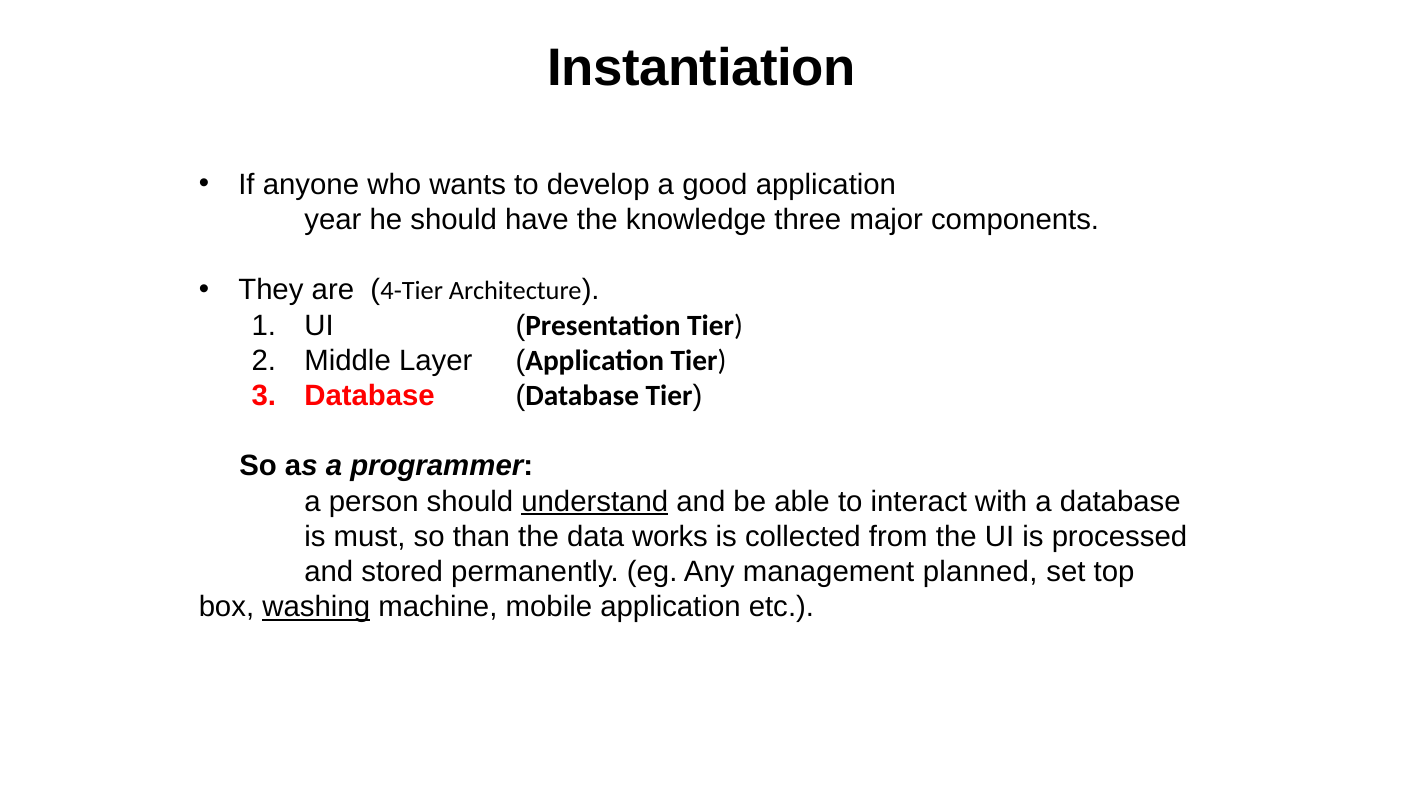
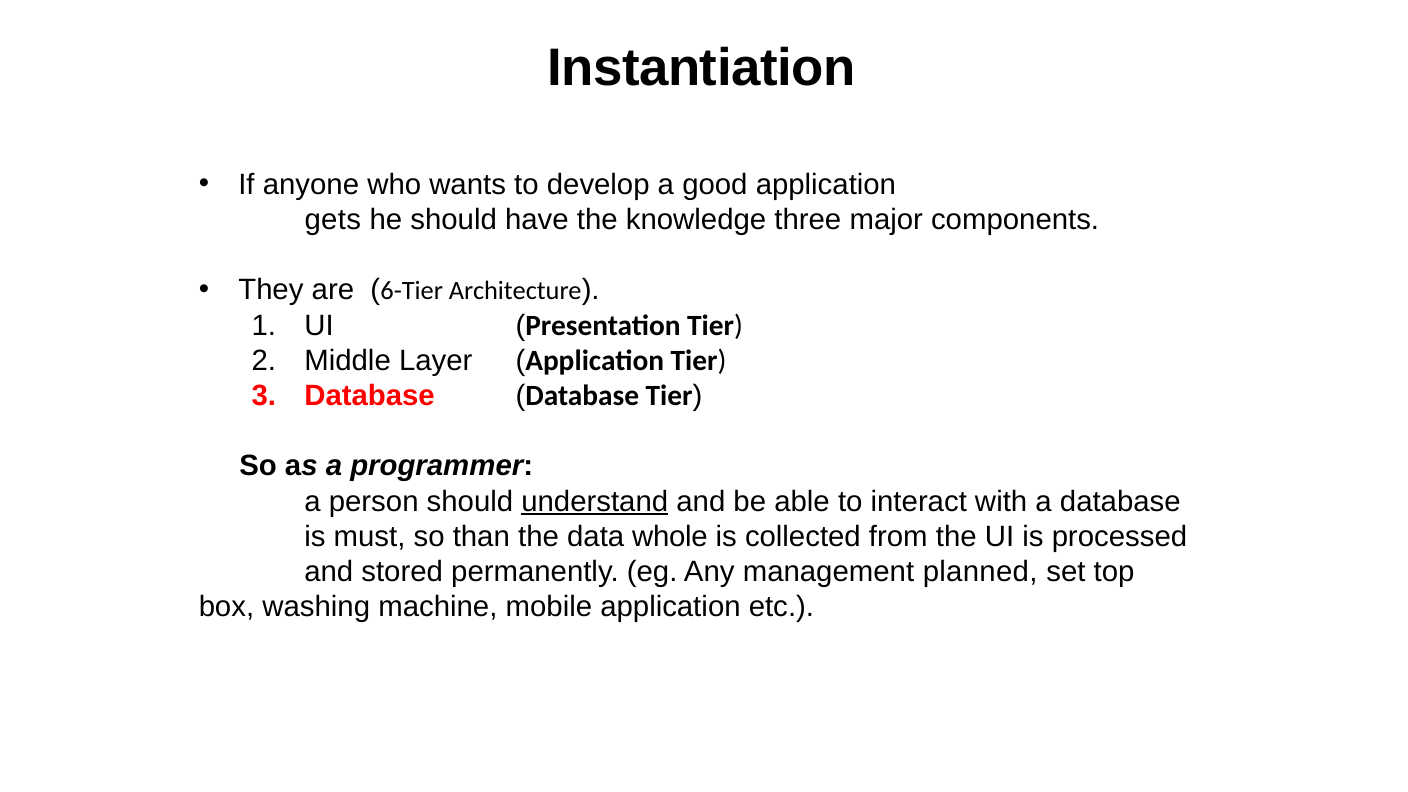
year: year -> gets
4-Tier: 4-Tier -> 6-Tier
works: works -> whole
washing underline: present -> none
